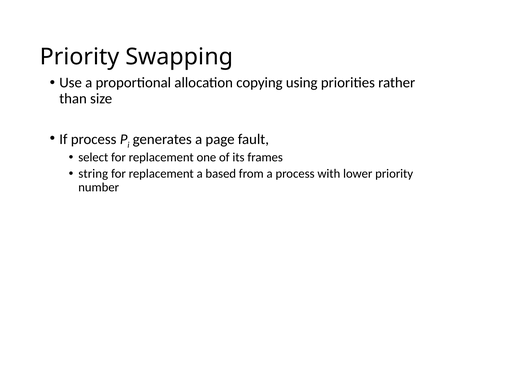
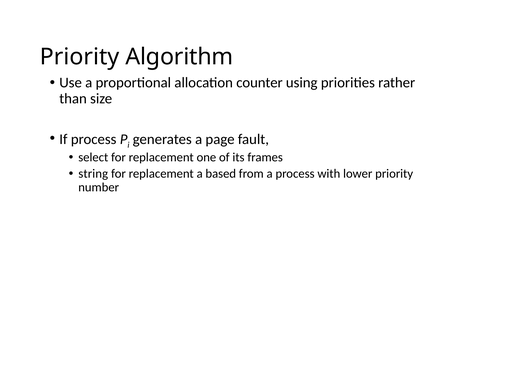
Swapping: Swapping -> Algorithm
copying: copying -> counter
